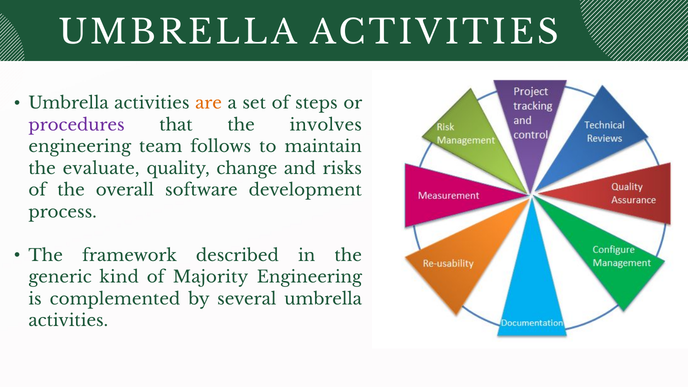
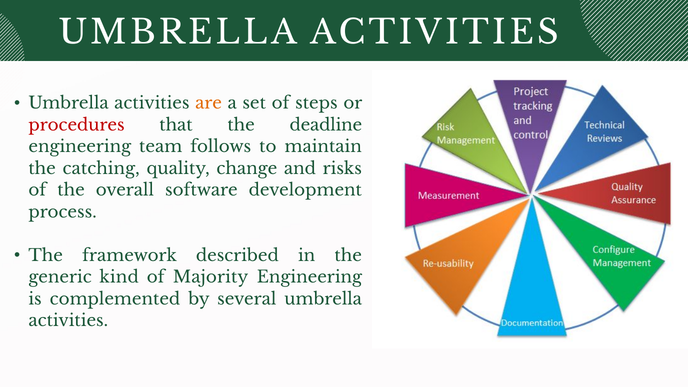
procedures colour: purple -> red
involves: involves -> deadline
evaluate: evaluate -> catching
